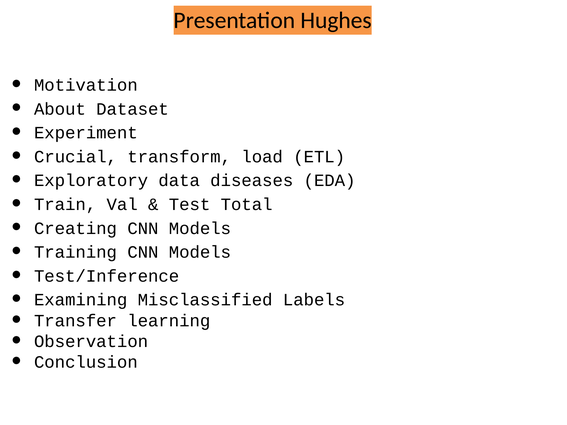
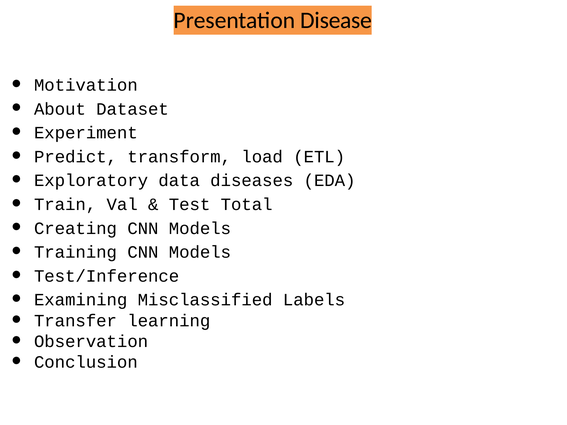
Hughes: Hughes -> Disease
Crucial: Crucial -> Predict
